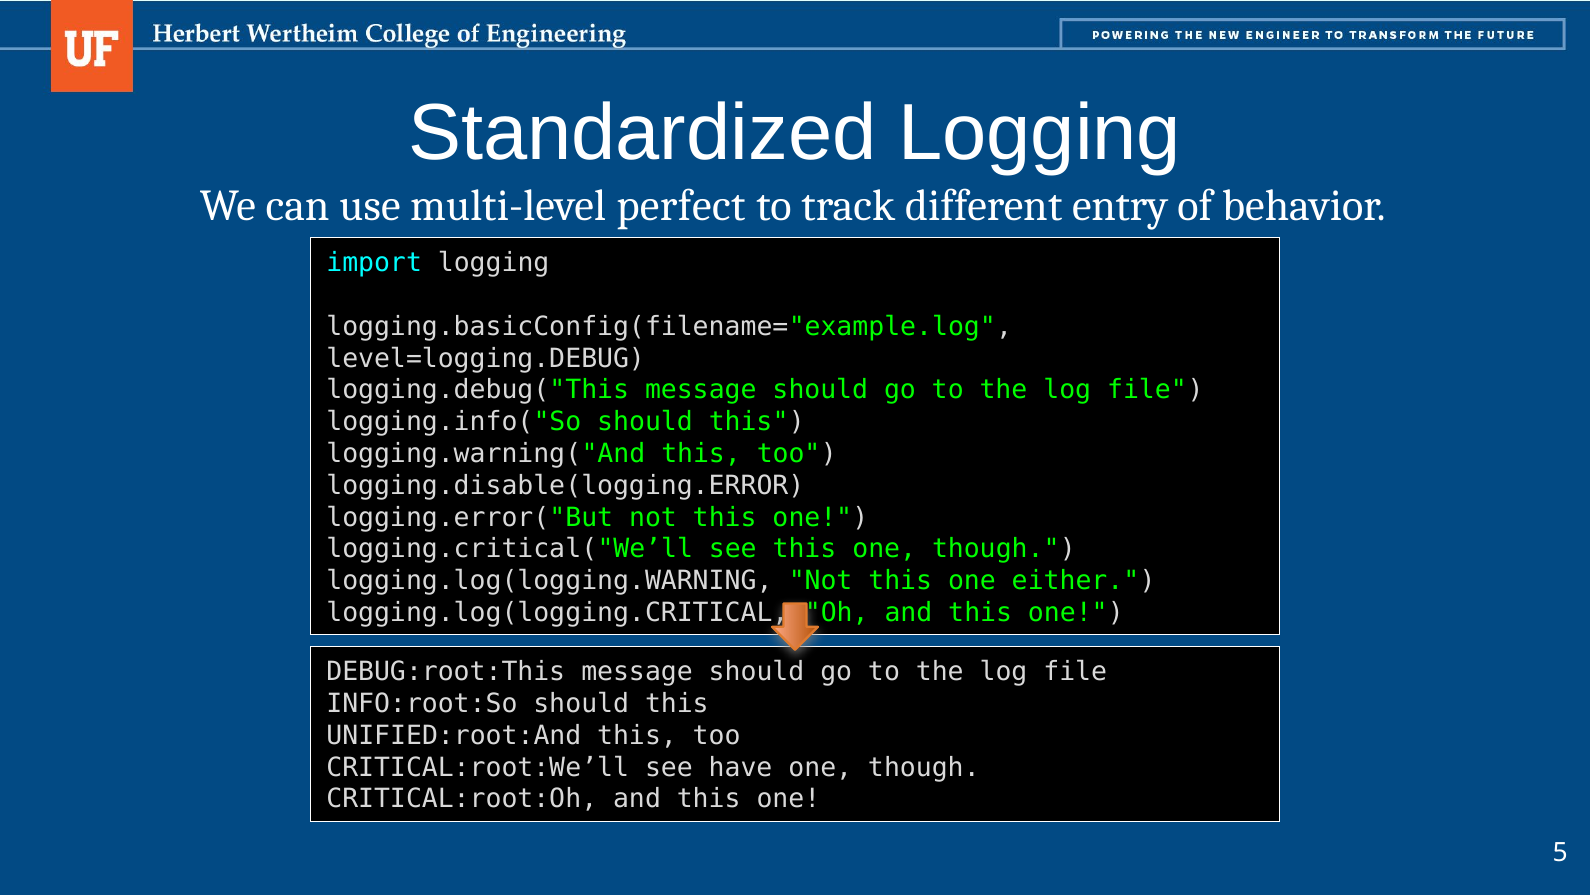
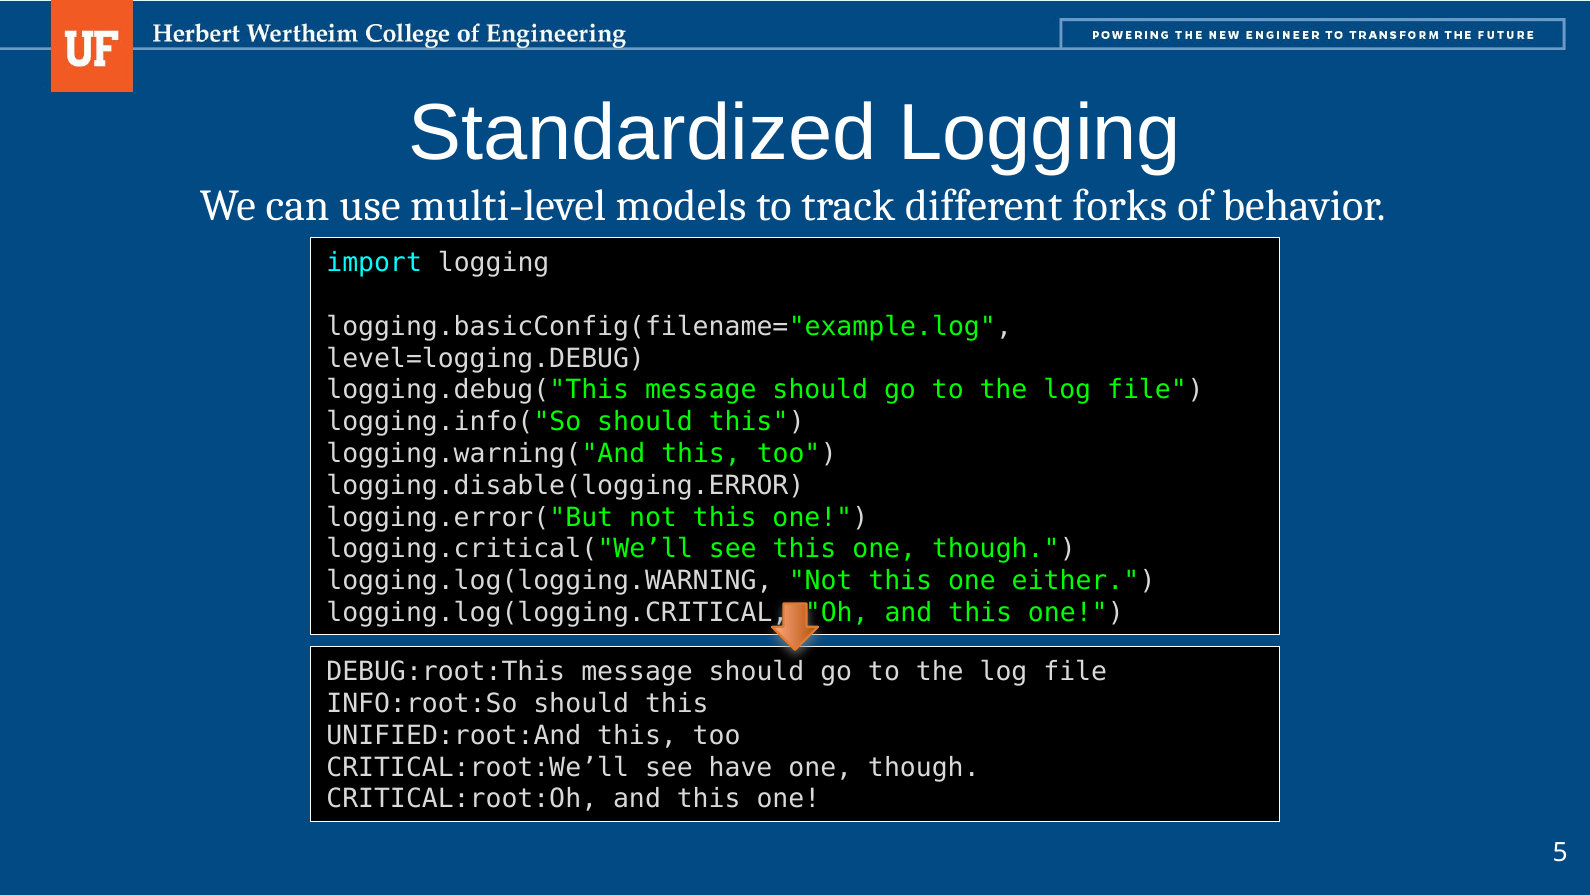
perfect: perfect -> models
entry: entry -> forks
